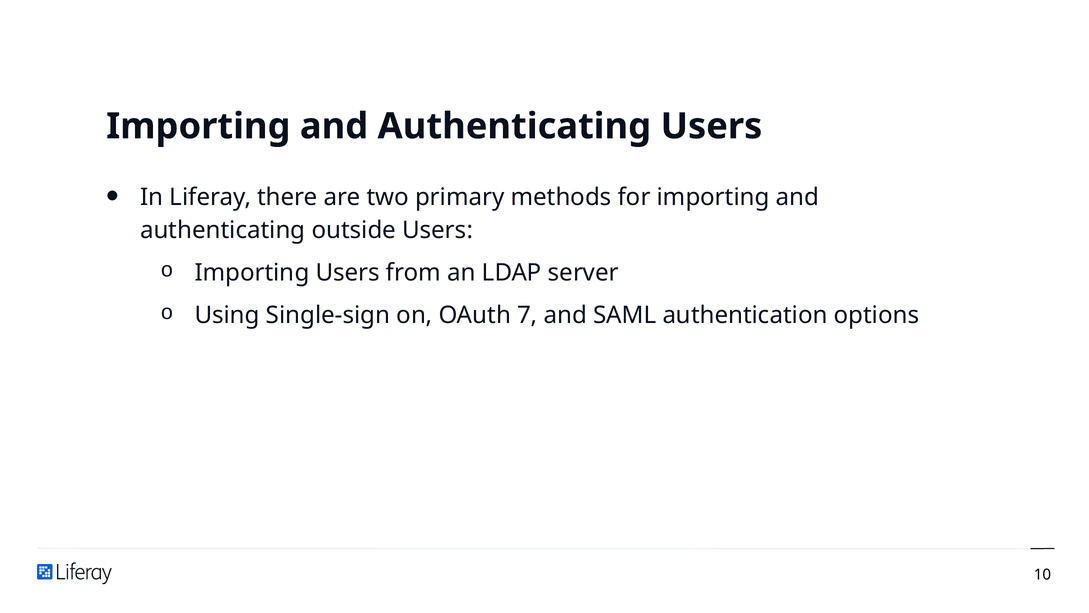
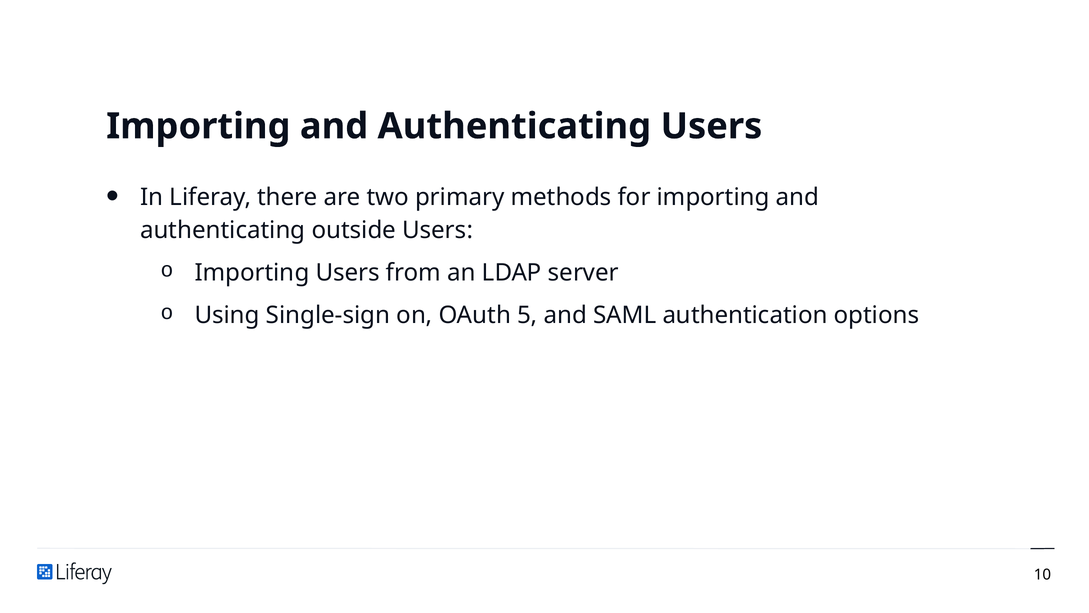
7: 7 -> 5
